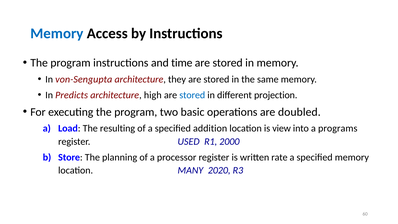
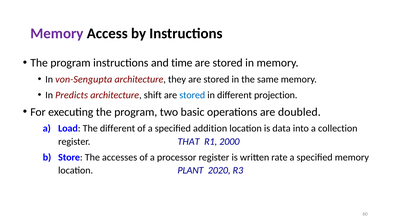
Memory at (57, 33) colour: blue -> purple
high: high -> shift
The resulting: resulting -> different
view: view -> data
programs: programs -> collection
USED: USED -> THAT
planning: planning -> accesses
MANY: MANY -> PLANT
